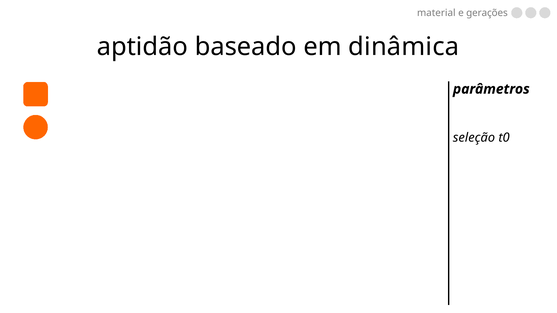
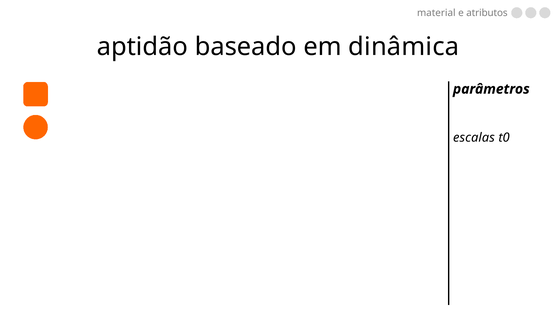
gerações: gerações -> atributos
seleção: seleção -> escalas
